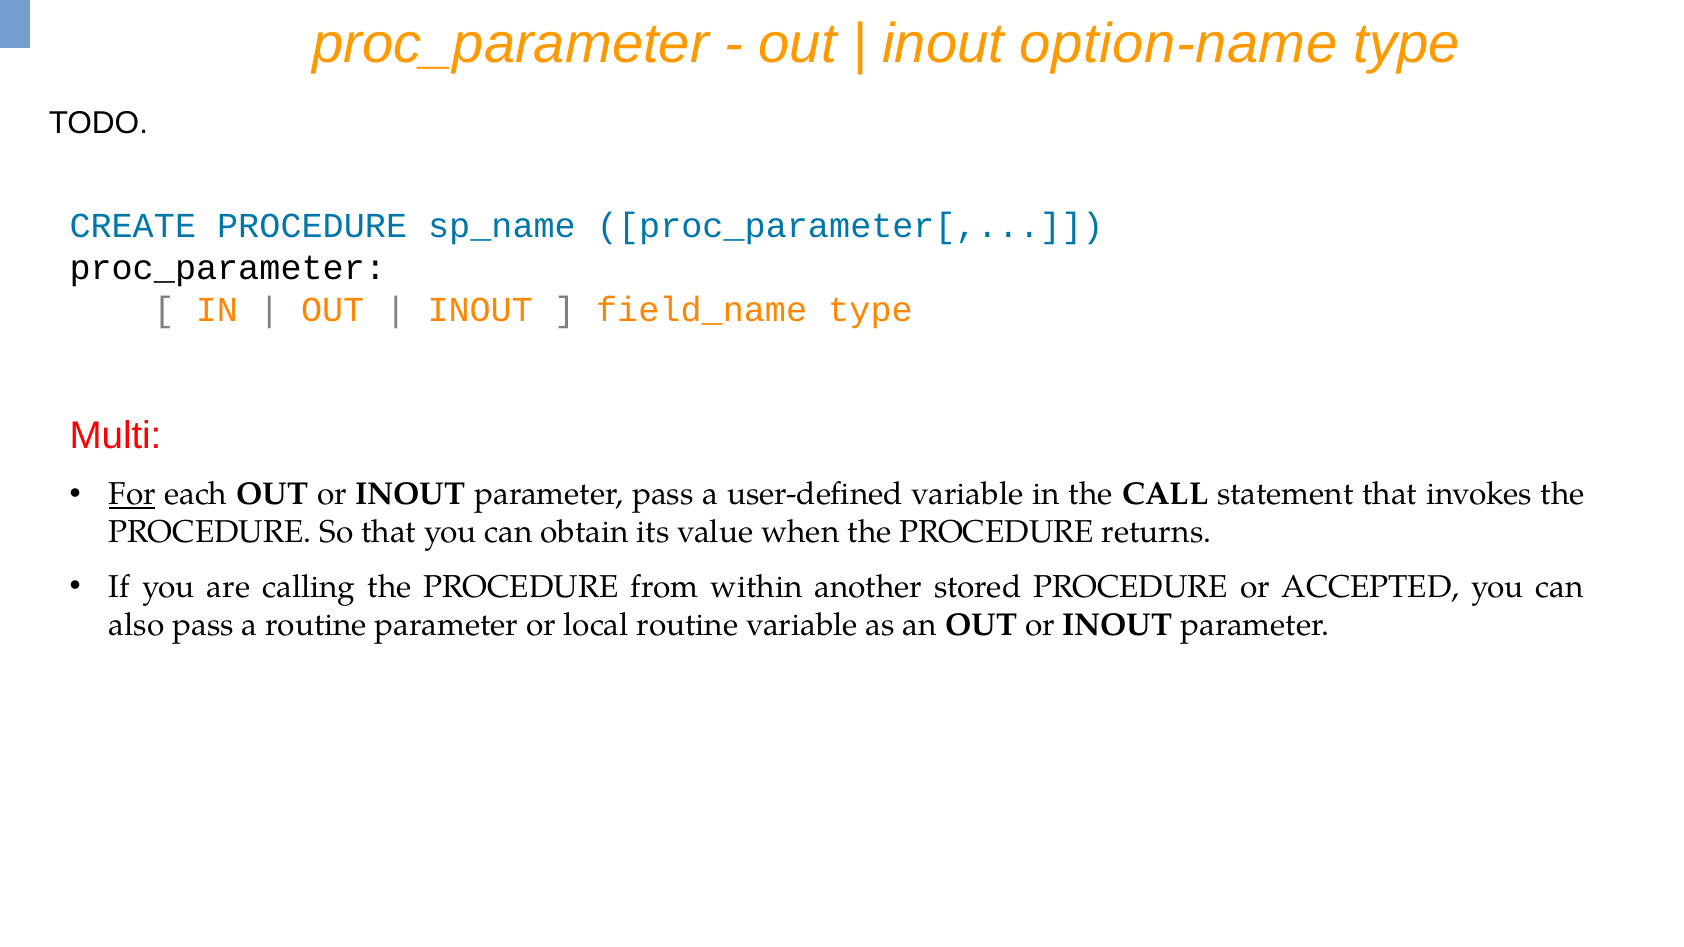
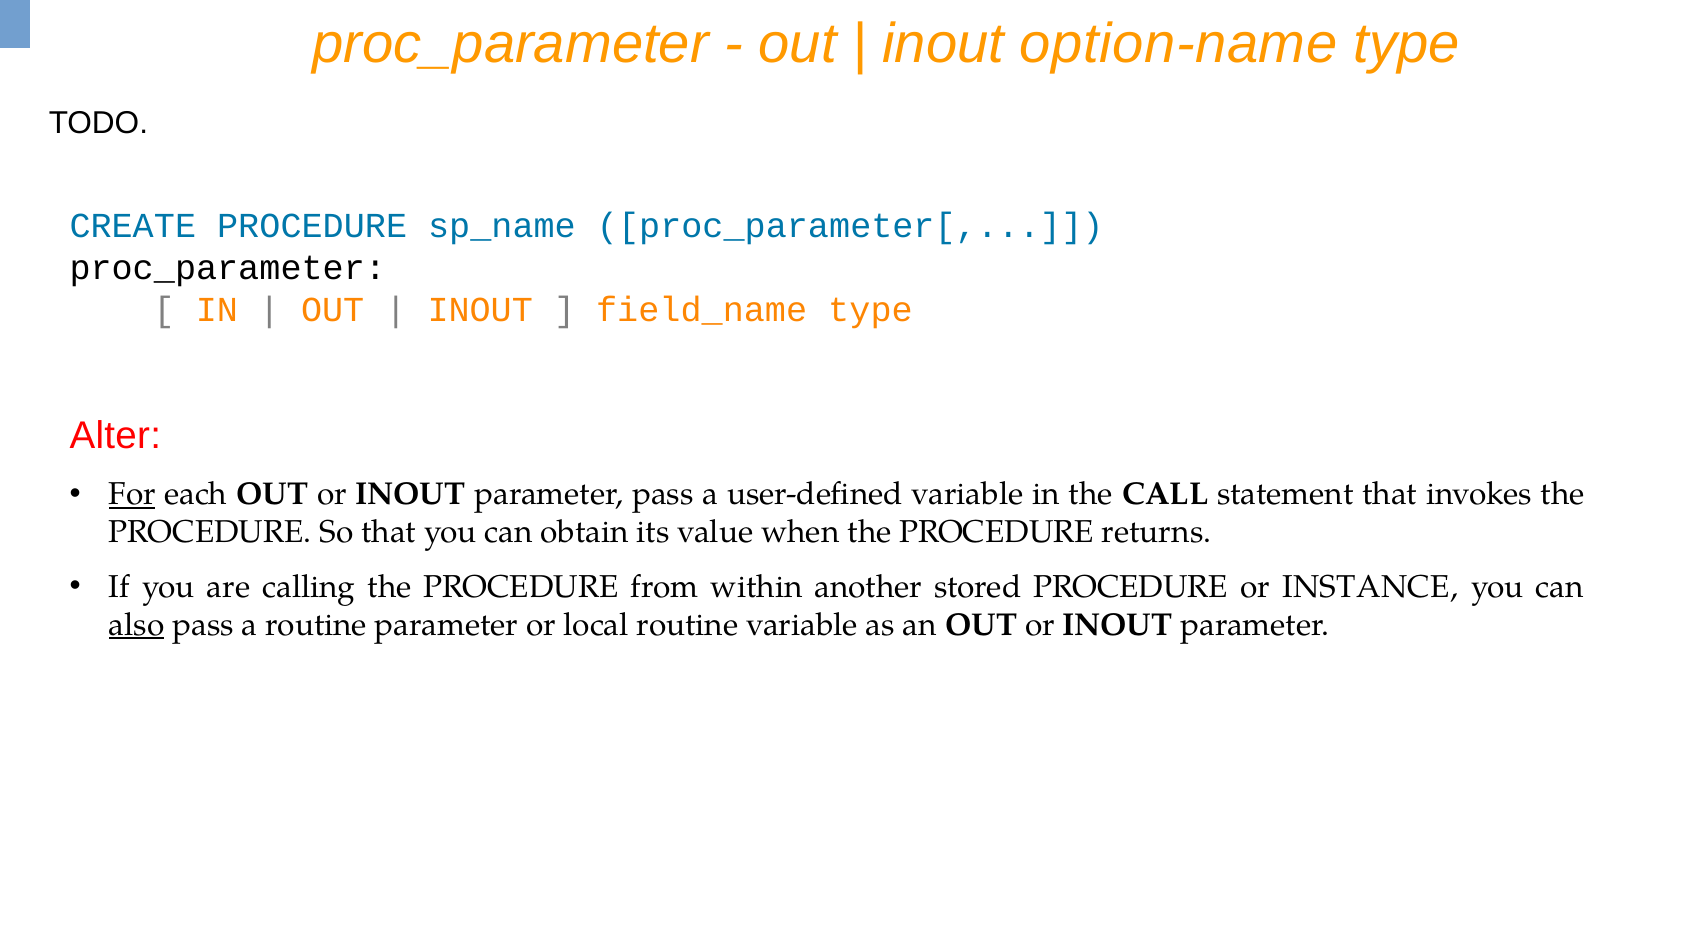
Multi: Multi -> Alter
ACCEPTED: ACCEPTED -> INSTANCE
also underline: none -> present
